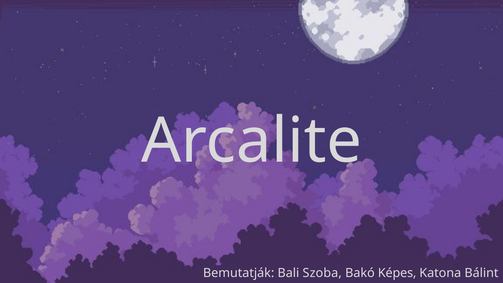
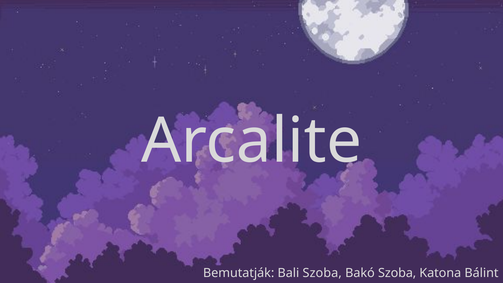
Bakó Képes: Képes -> Szoba
